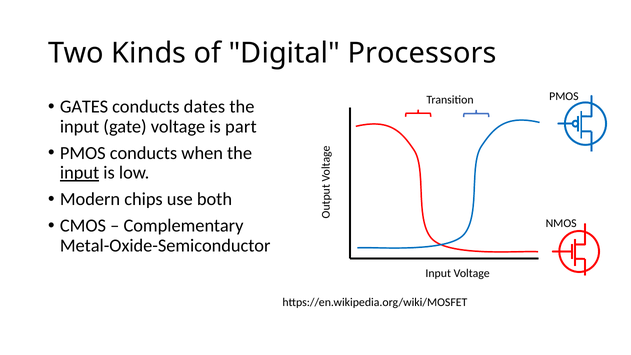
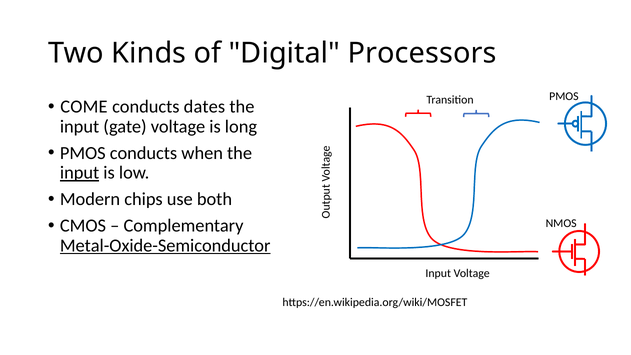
GATES: GATES -> COME
part: part -> long
Metal-Oxide-Semiconductor underline: none -> present
